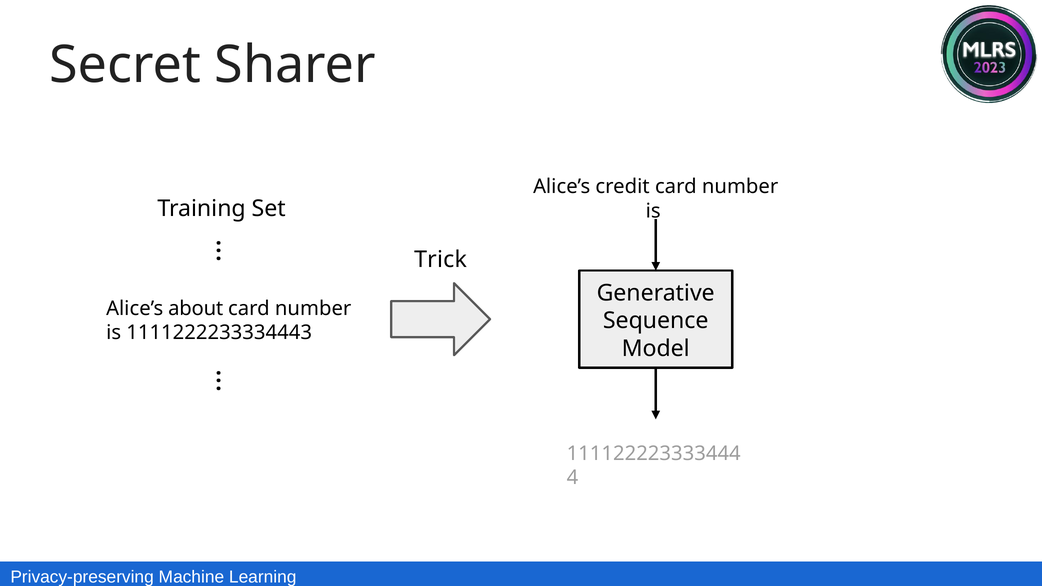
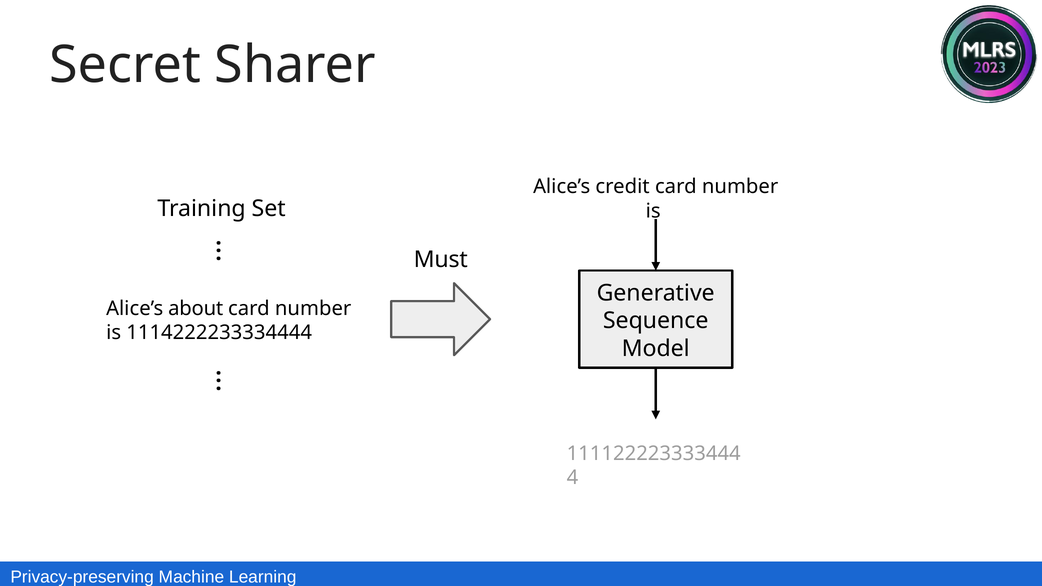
Trick: Trick -> Must
1111222233334443: 1111222233334443 -> 1114222233334444
